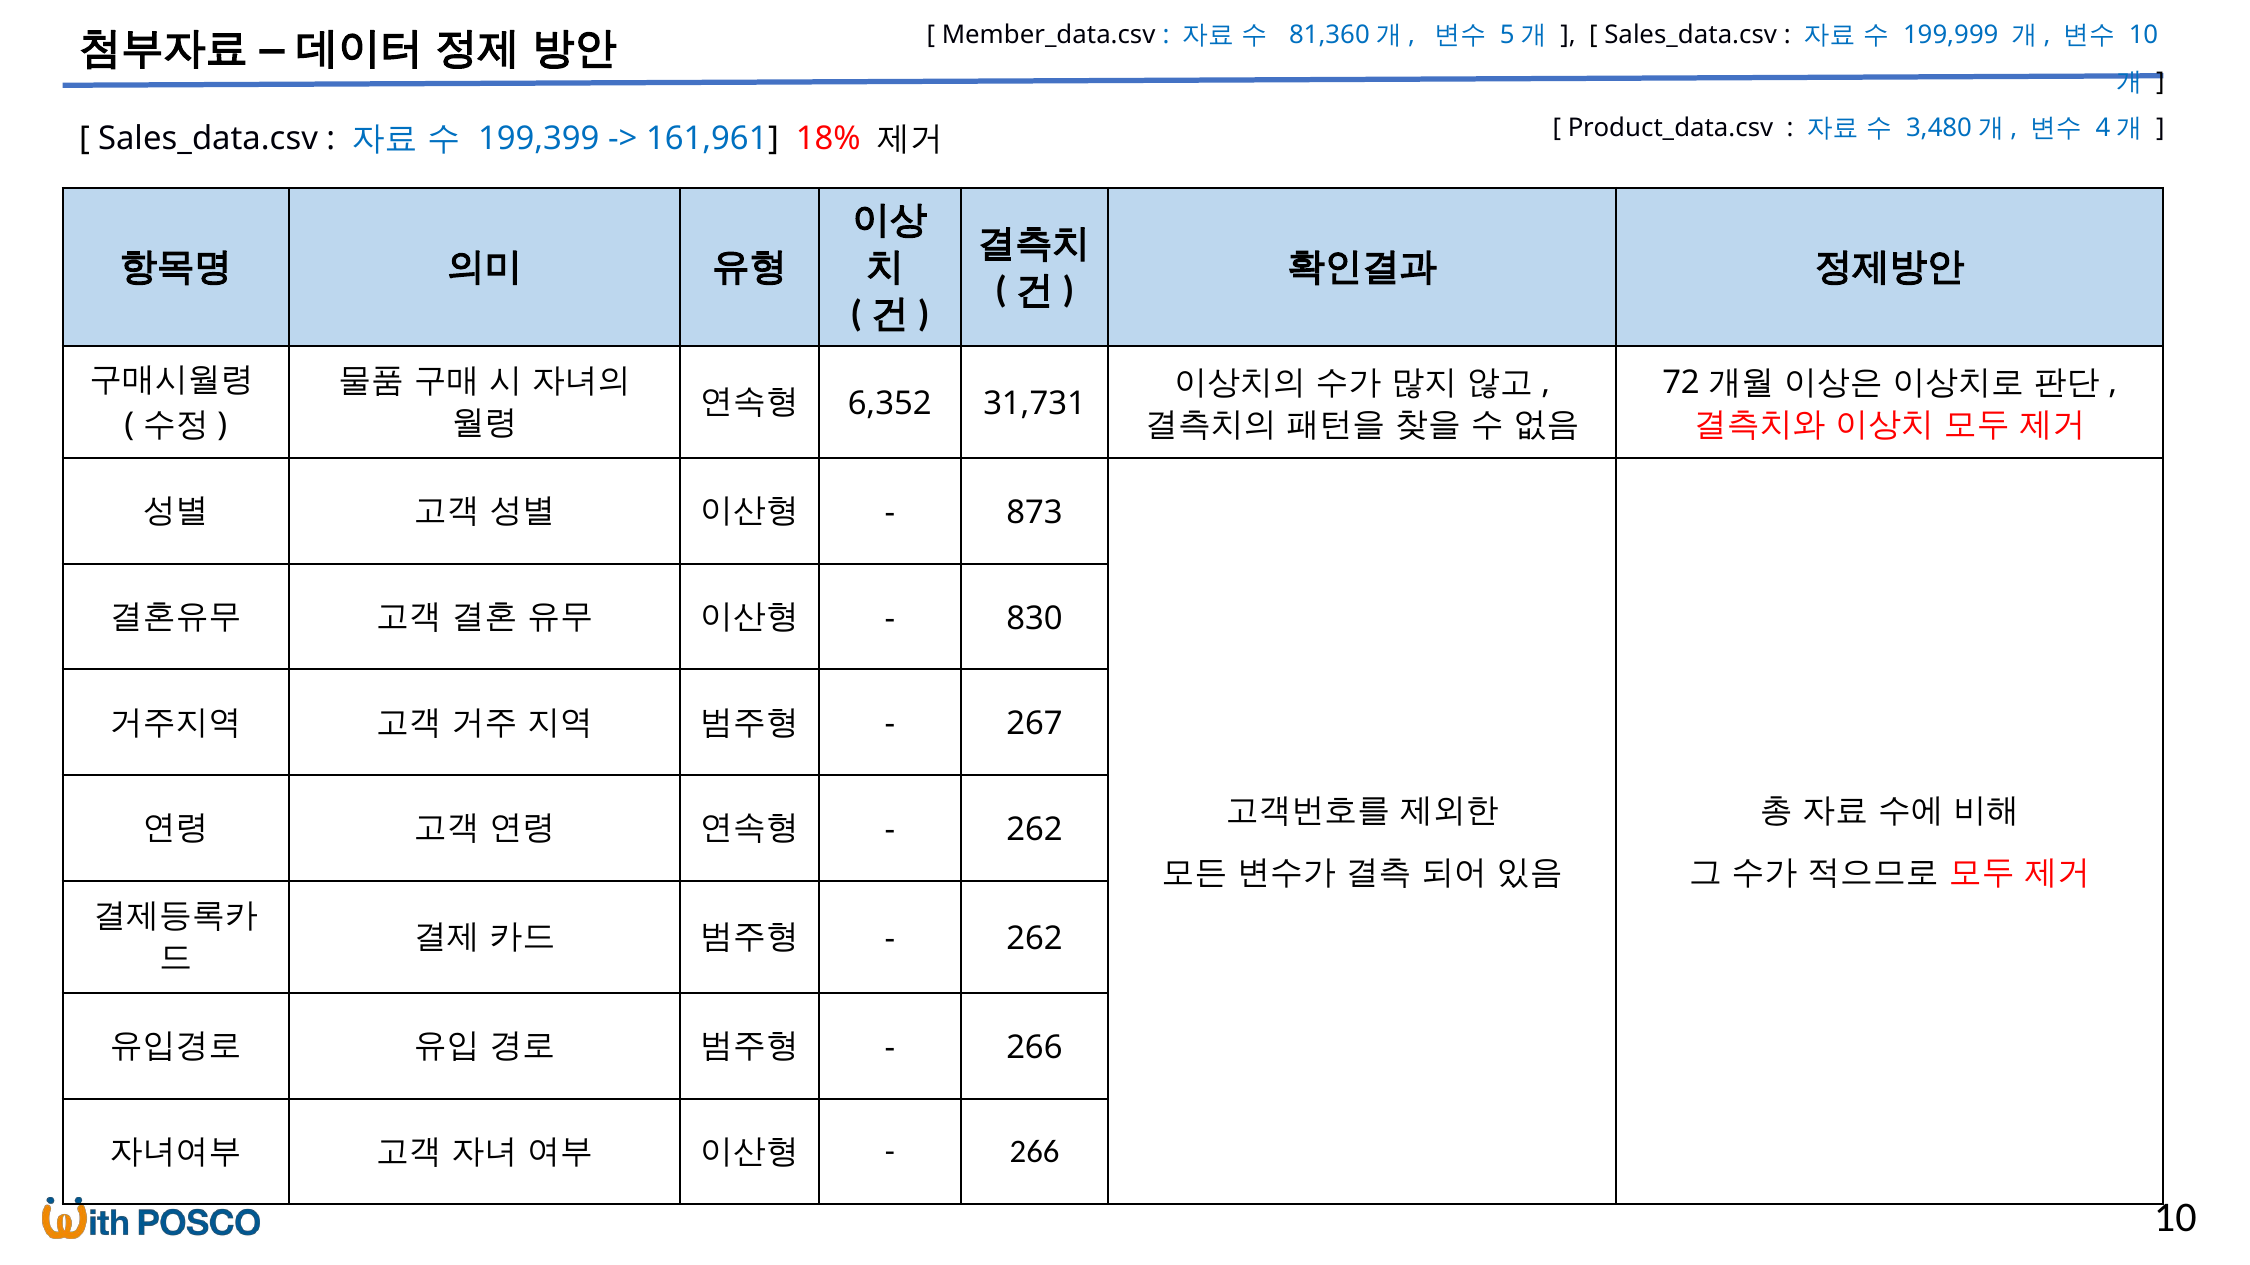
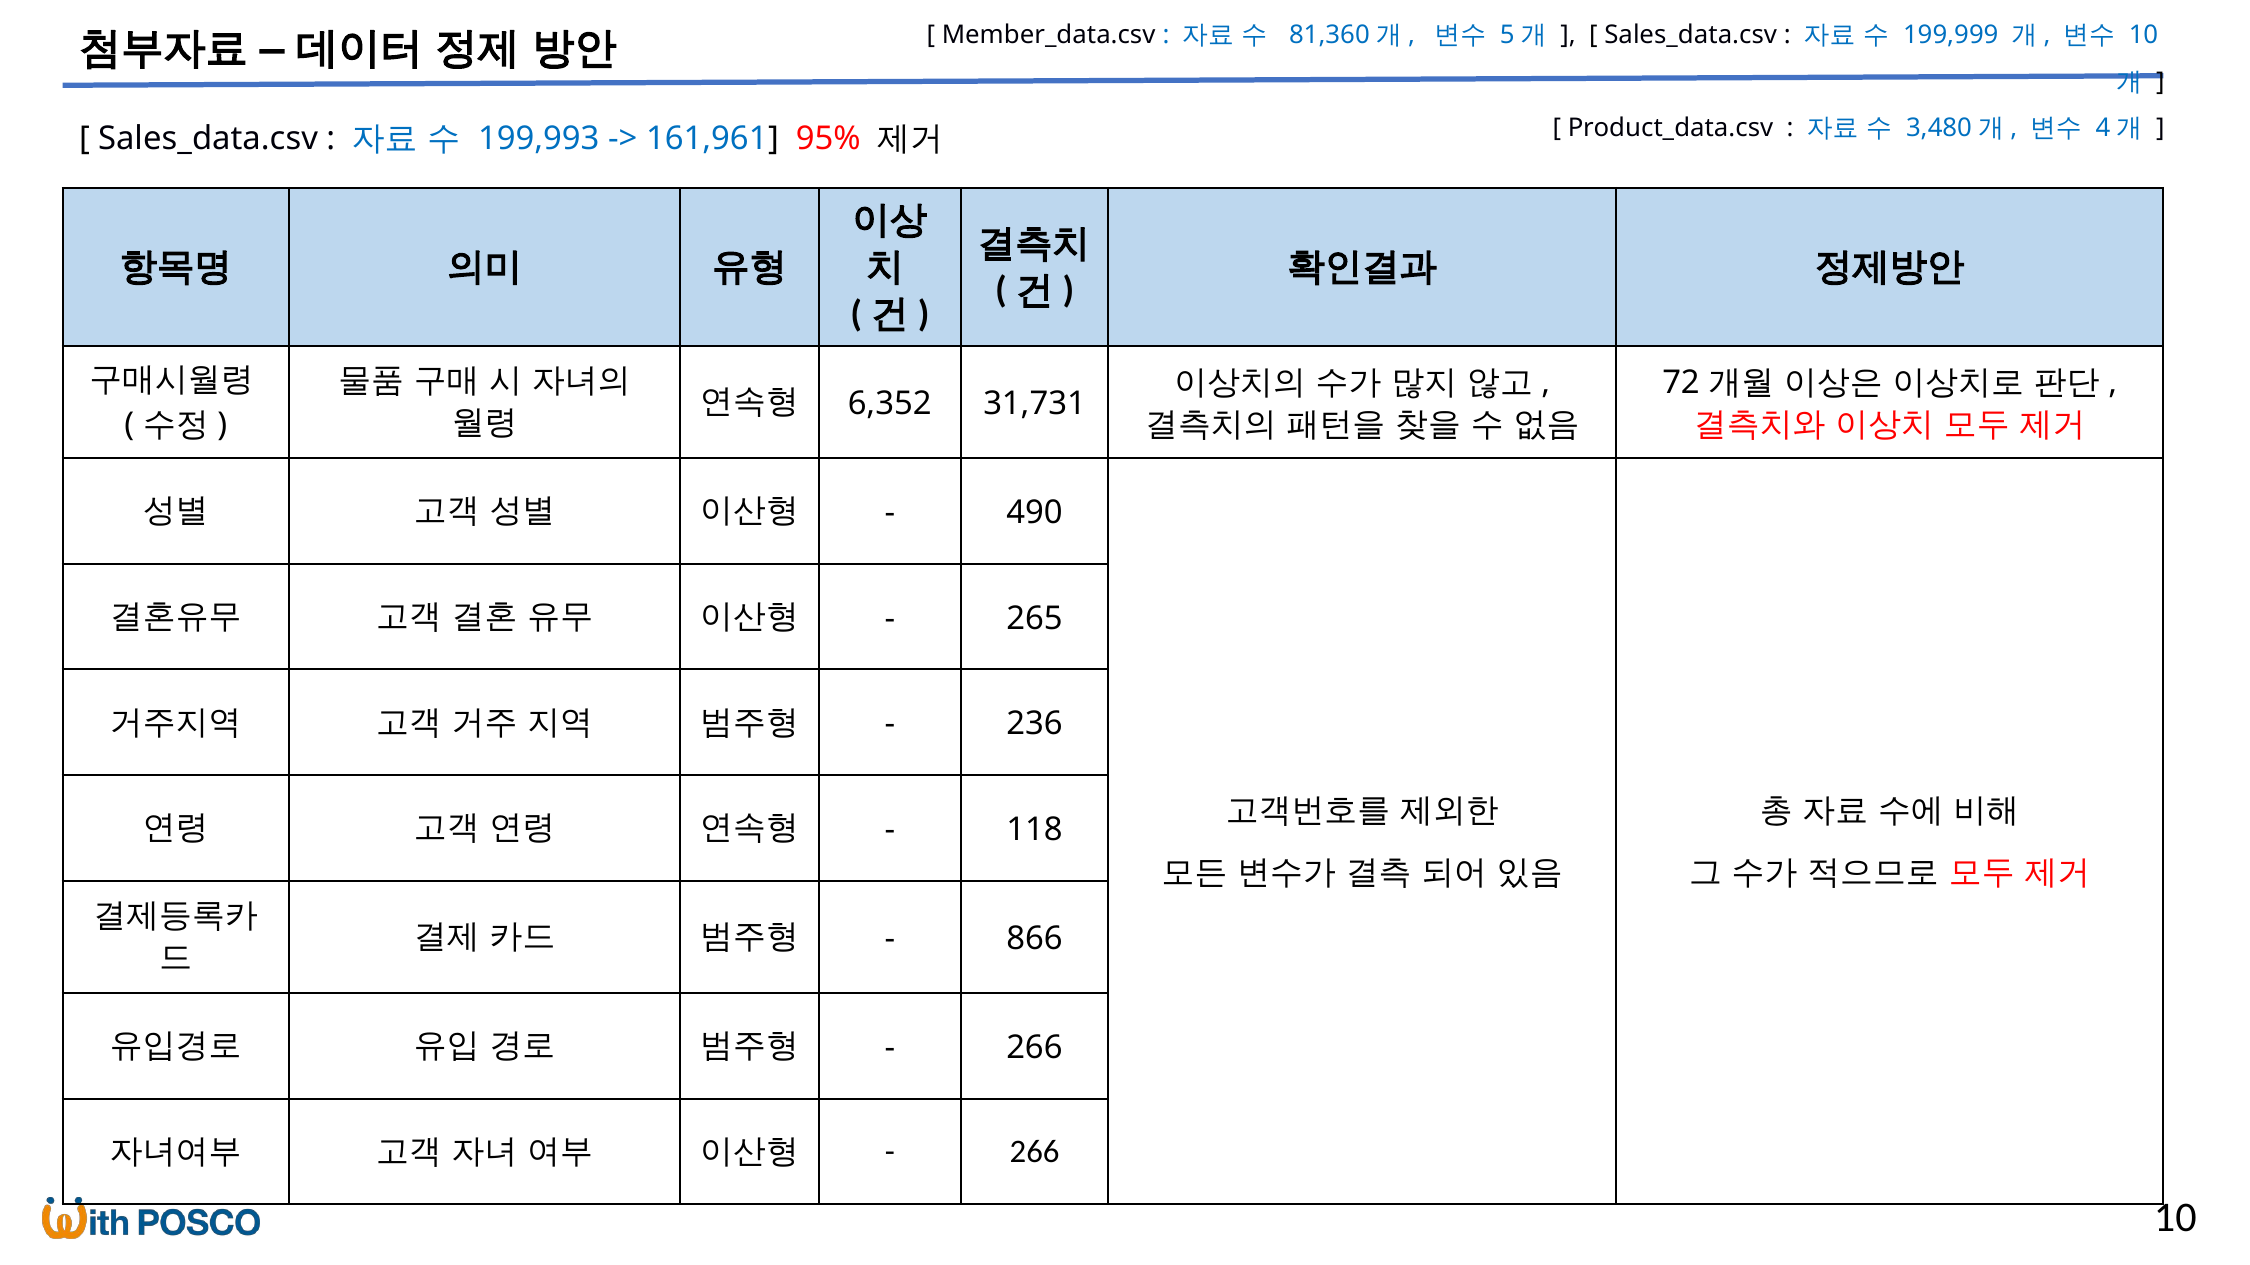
199,399: 199,399 -> 199,993
18%: 18% -> 95%
873: 873 -> 490
830: 830 -> 265
267: 267 -> 236
262 at (1035, 830): 262 -> 118
262 at (1035, 939): 262 -> 866
